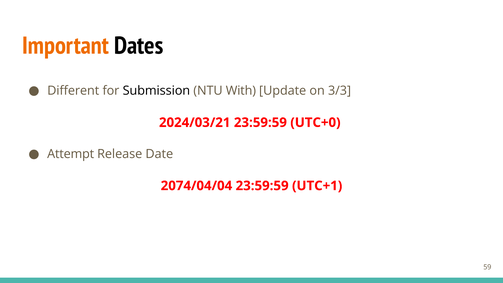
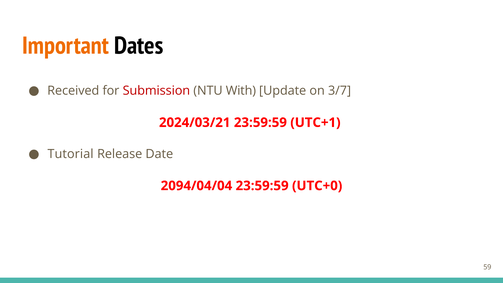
Different: Different -> Received
Submission colour: black -> red
3/3: 3/3 -> 3/7
UTC+0: UTC+0 -> UTC+1
Attempt: Attempt -> Tutorial
2074/04/04: 2074/04/04 -> 2094/04/04
UTC+1: UTC+1 -> UTC+0
